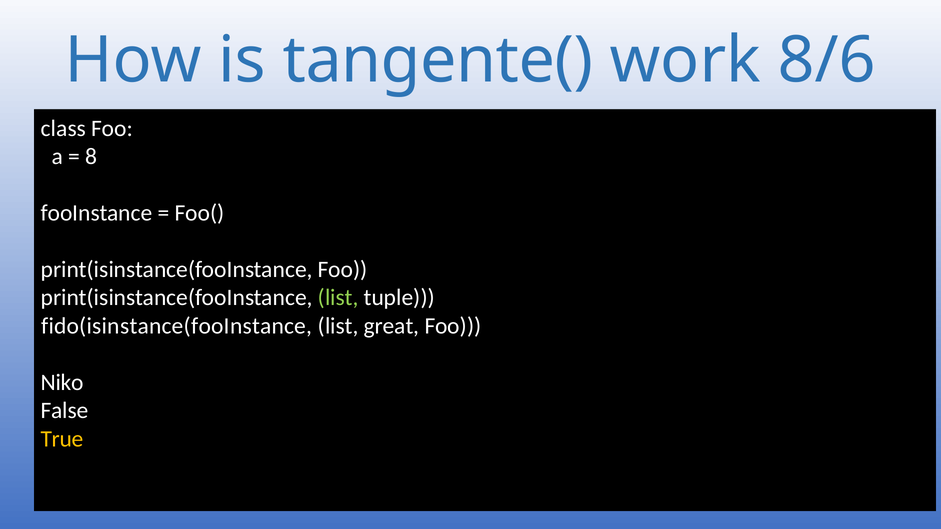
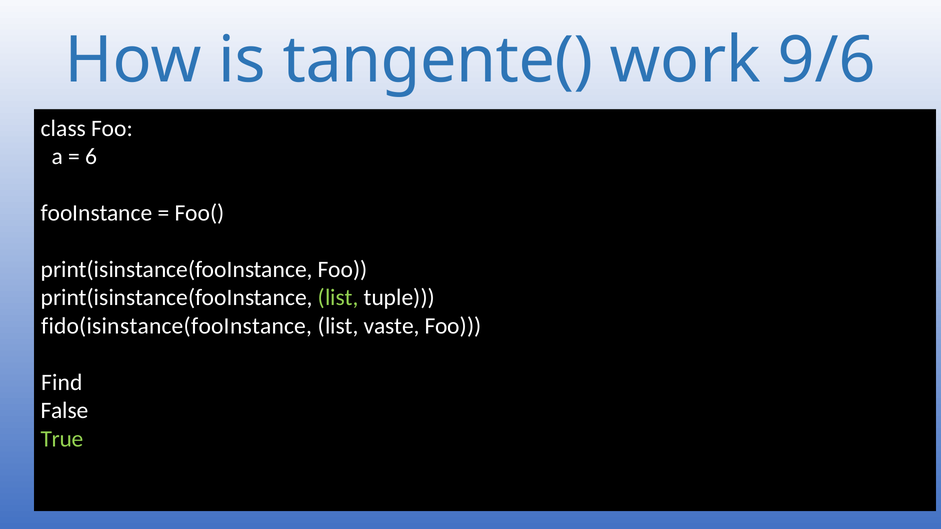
8/6: 8/6 -> 9/6
8: 8 -> 6
great: great -> vaste
Niko: Niko -> Find
True colour: yellow -> light green
